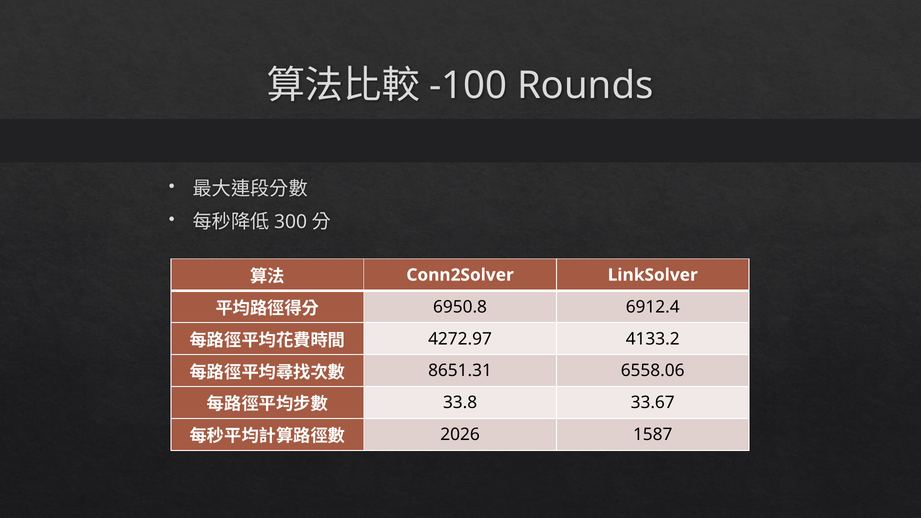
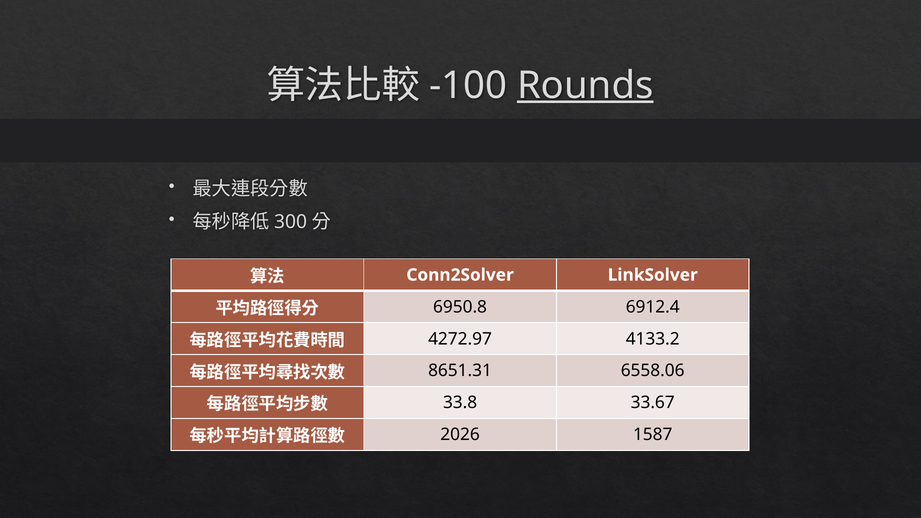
Rounds underline: none -> present
